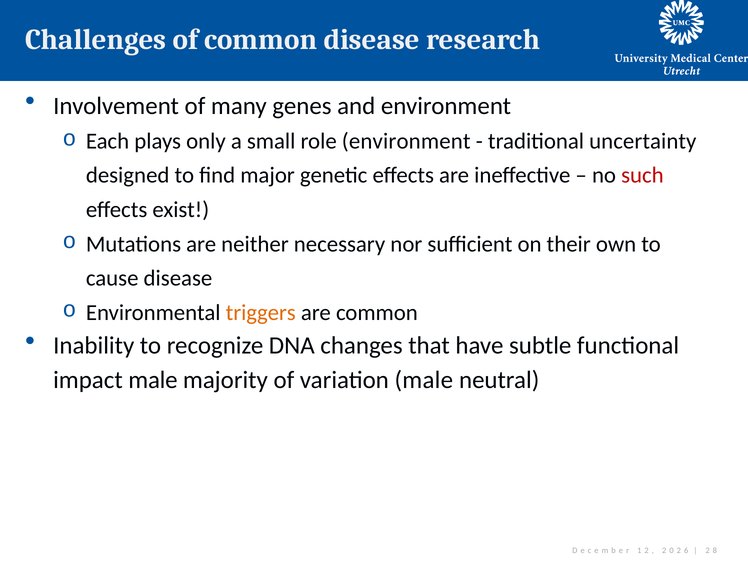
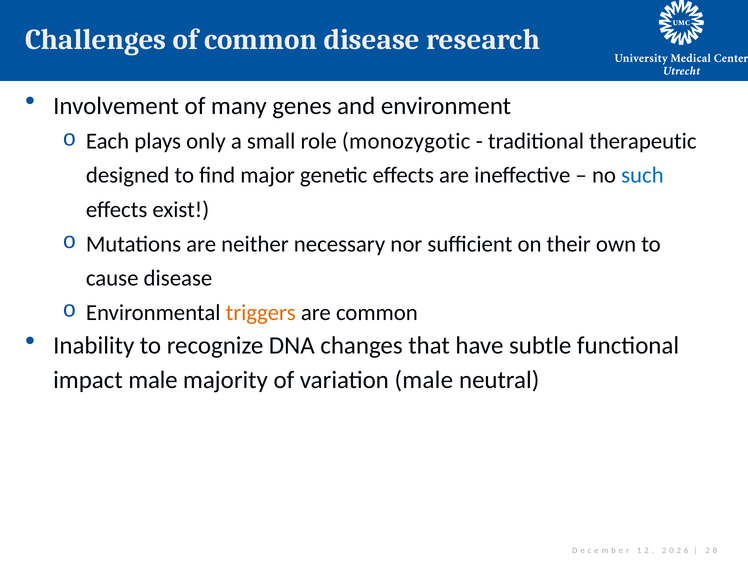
role environment: environment -> monozygotic
uncertainty: uncertainty -> therapeutic
such colour: red -> blue
